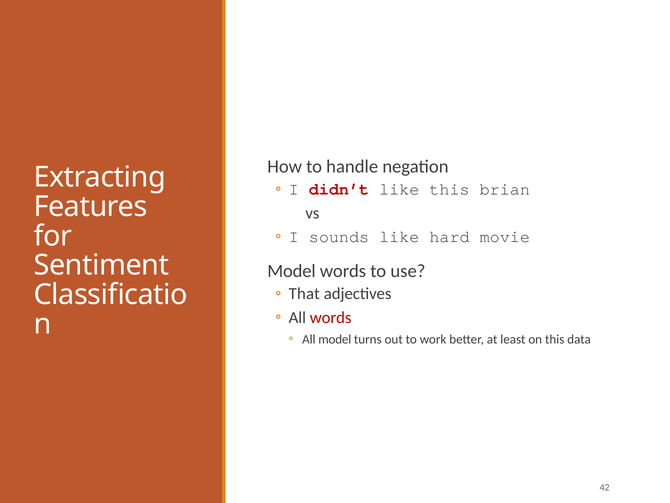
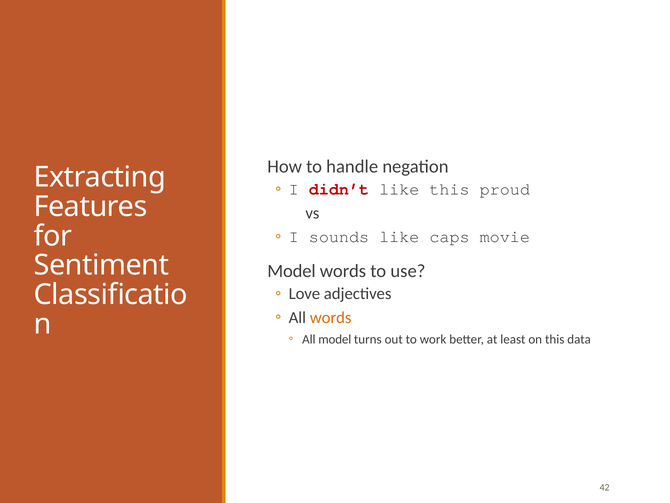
brian: brian -> proud
hard: hard -> caps
That: That -> Love
words at (331, 317) colour: red -> orange
